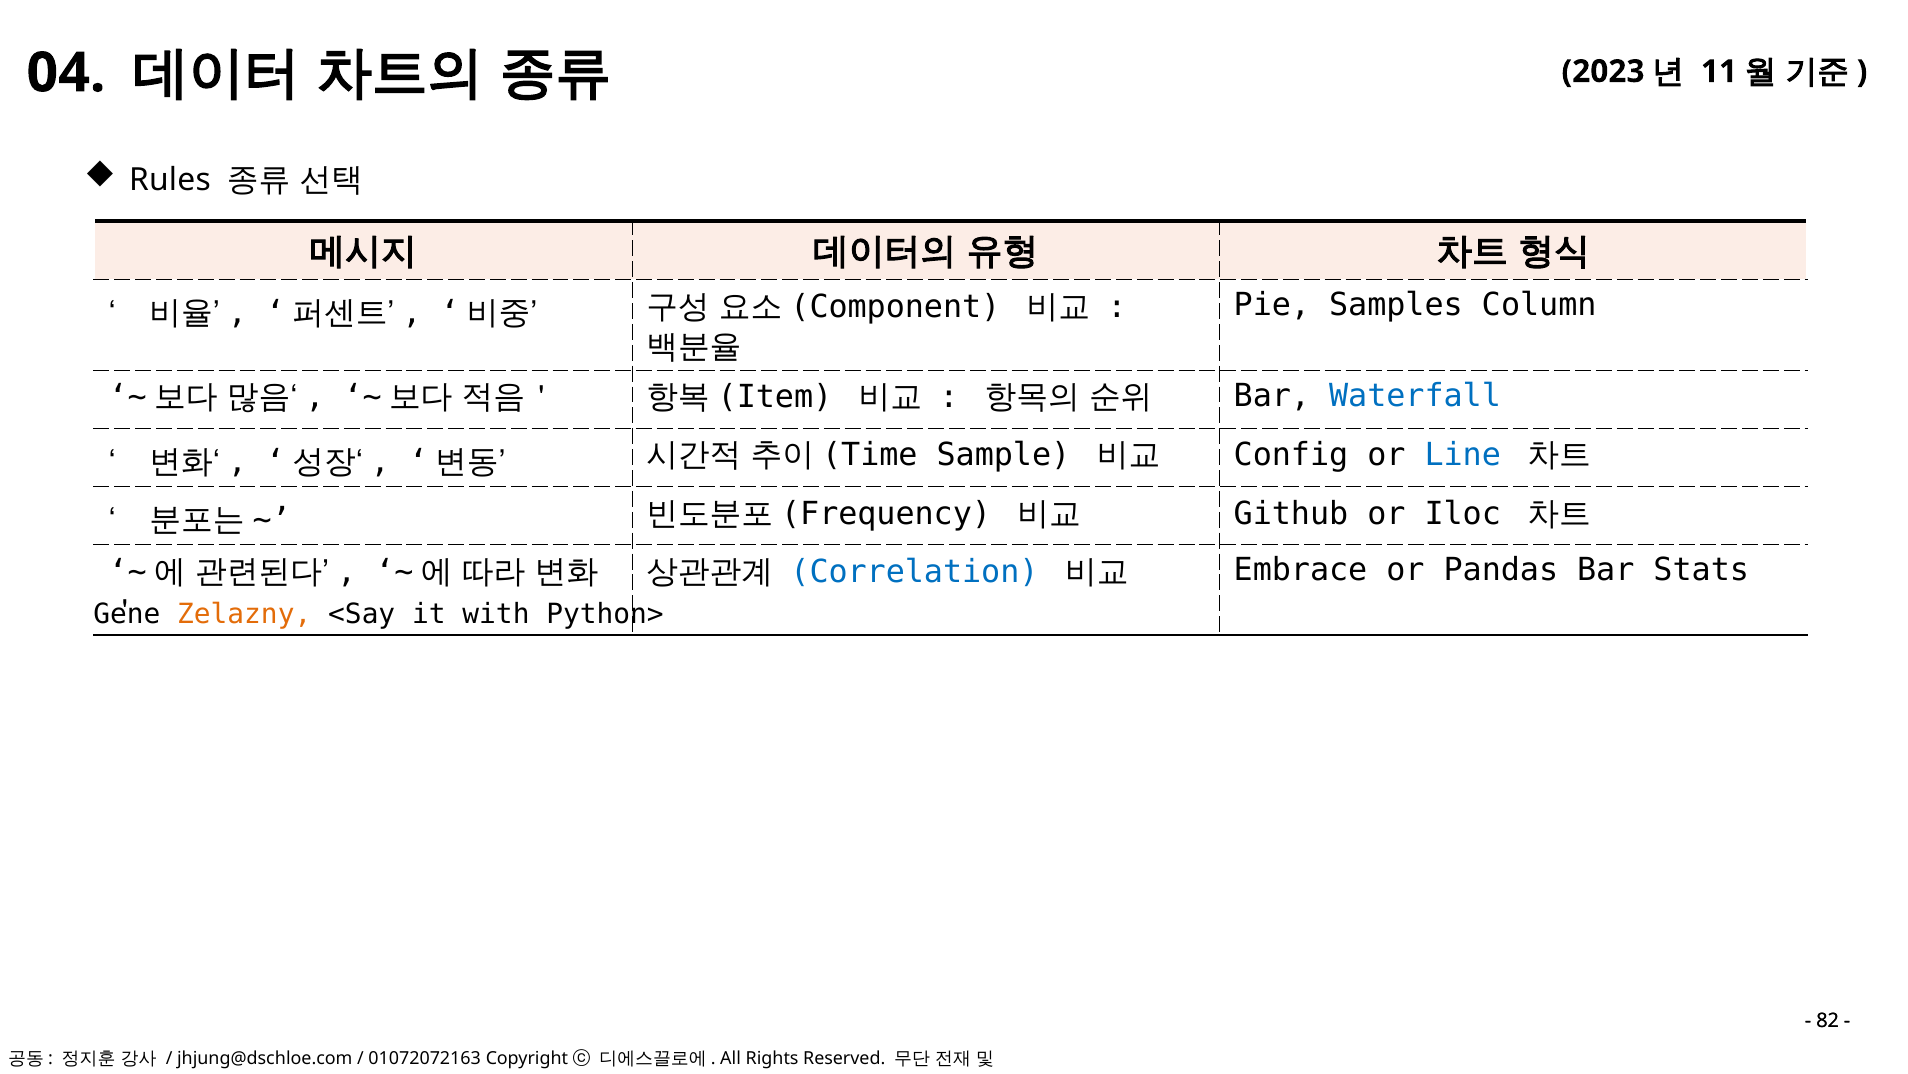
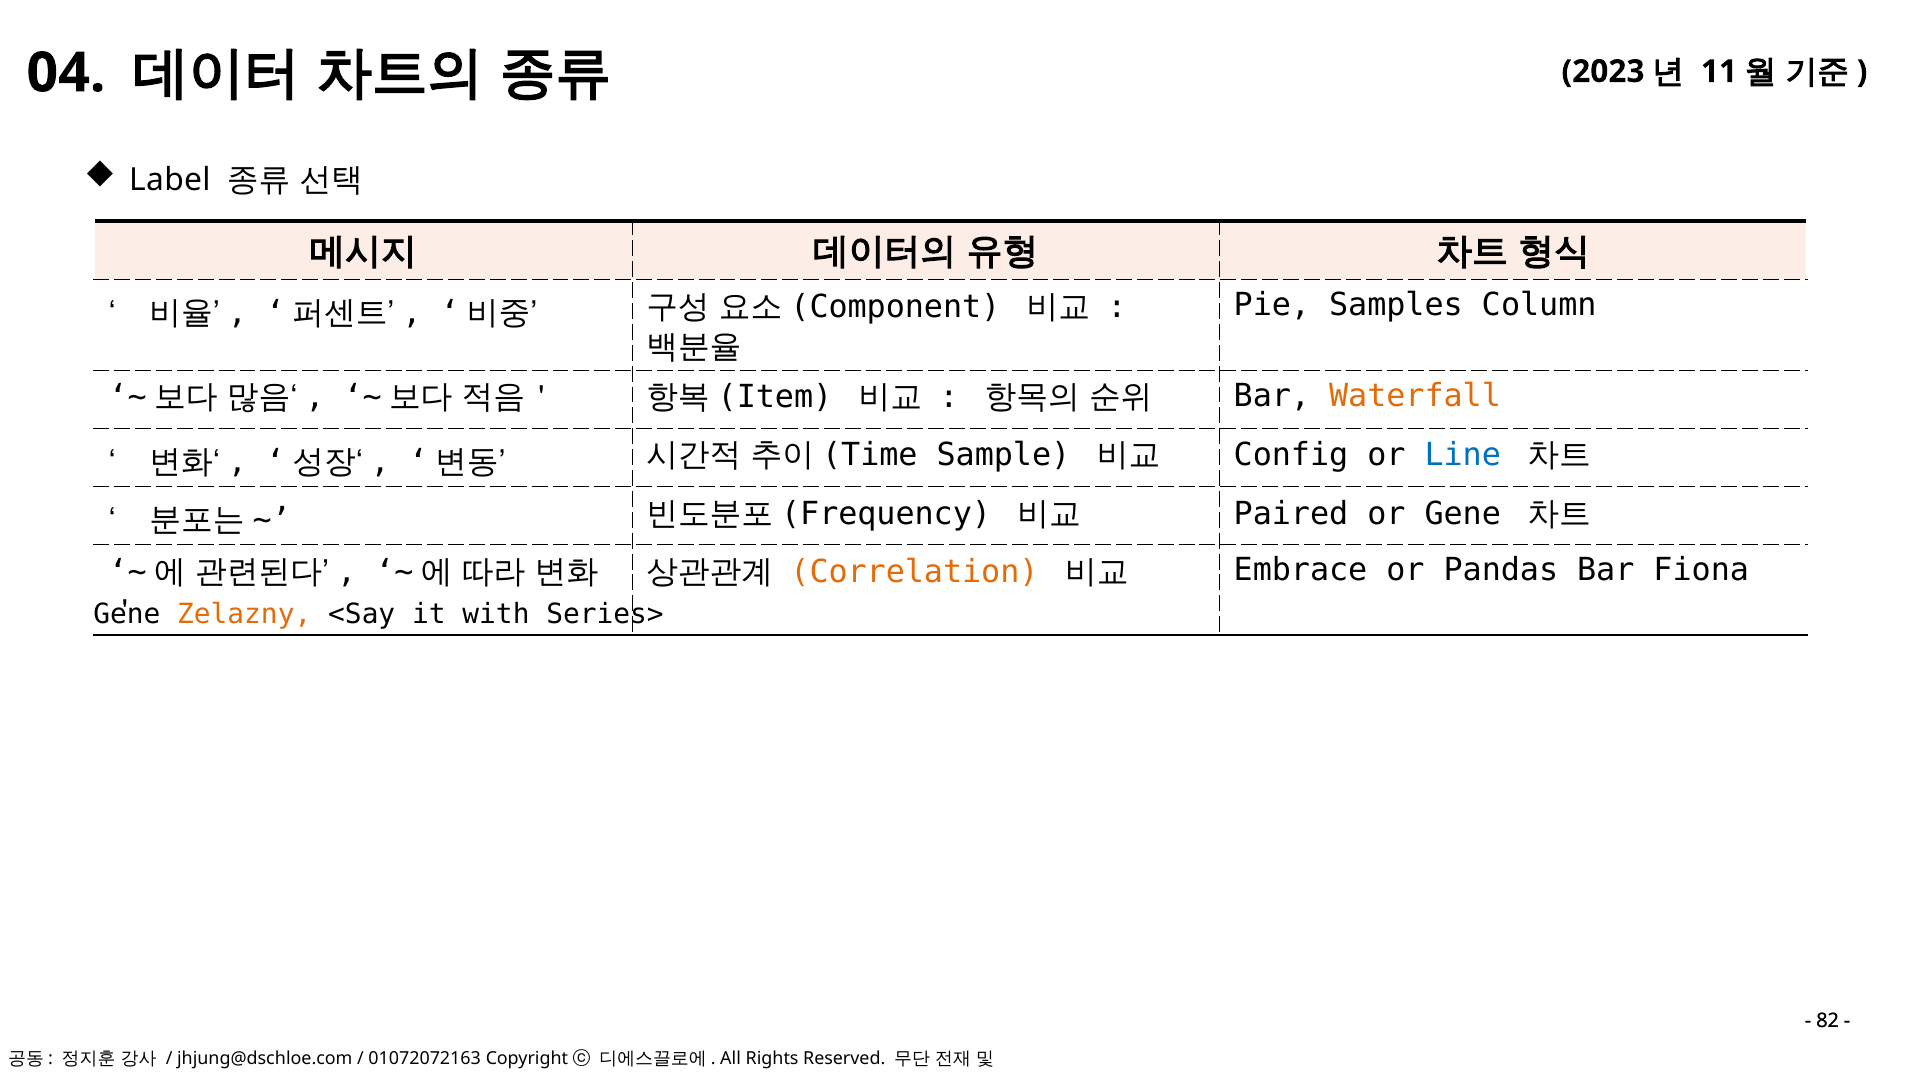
Rules: Rules -> Label
Waterfall colour: blue -> orange
Github: Github -> Paired
or Iloc: Iloc -> Gene
Correlation colour: blue -> orange
Stats: Stats -> Fiona
Python>: Python> -> Series>
